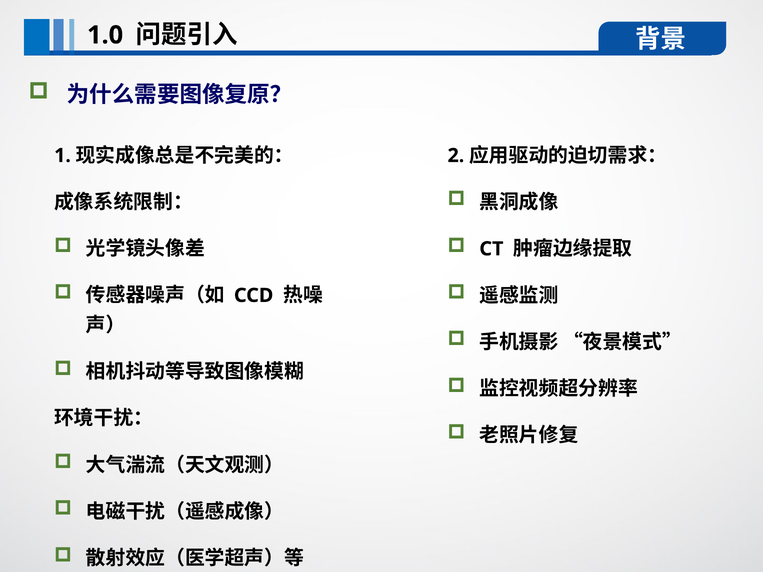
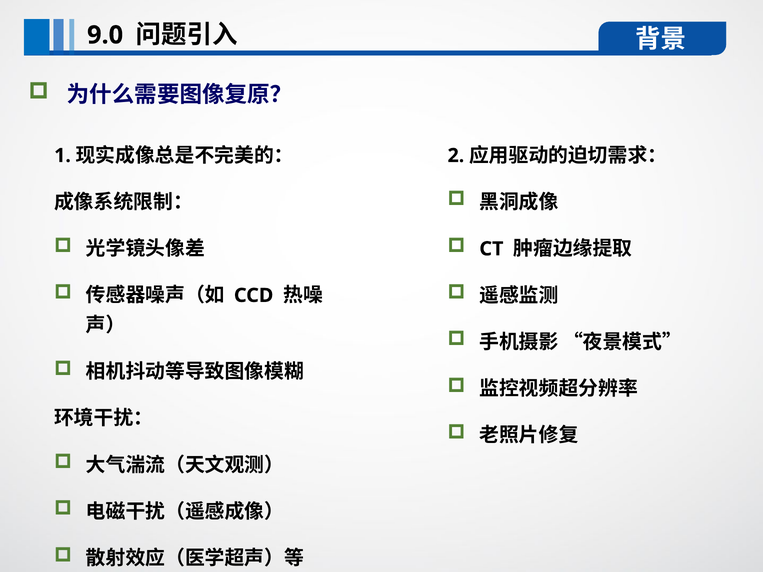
1.0: 1.0 -> 9.0
